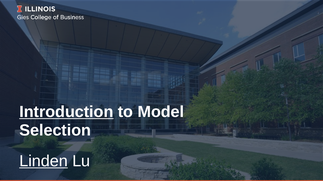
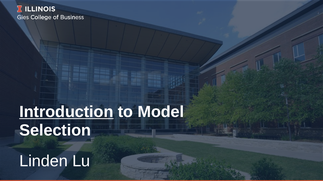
Linden underline: present -> none
